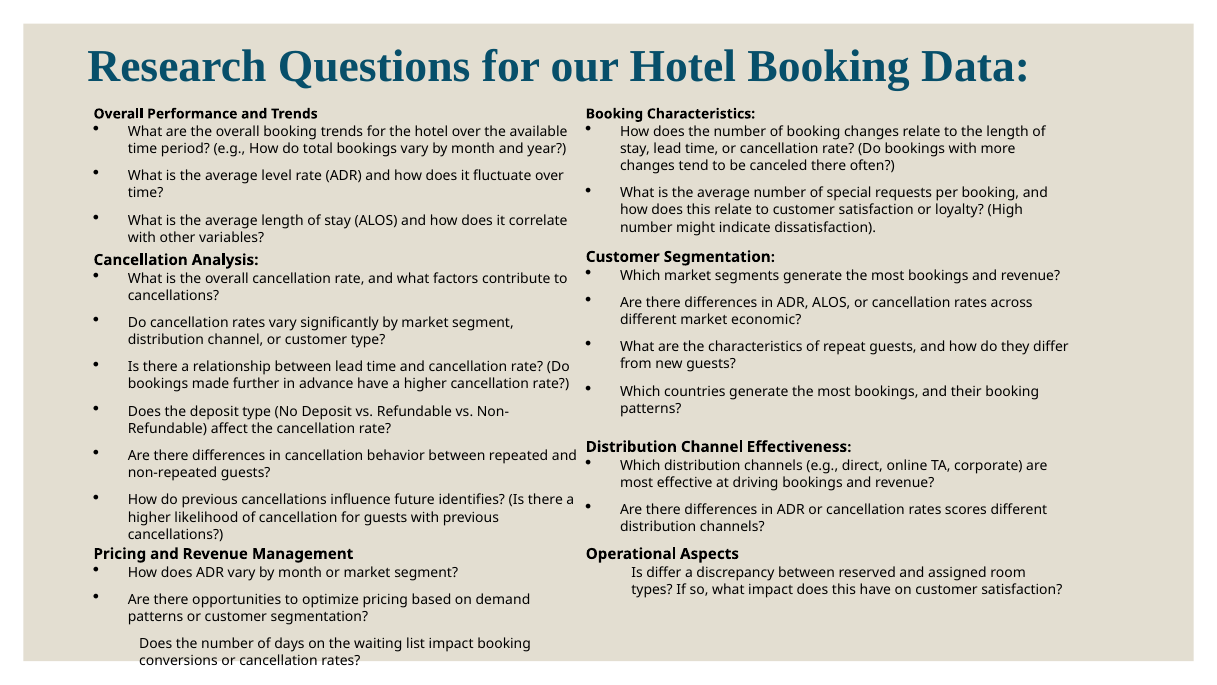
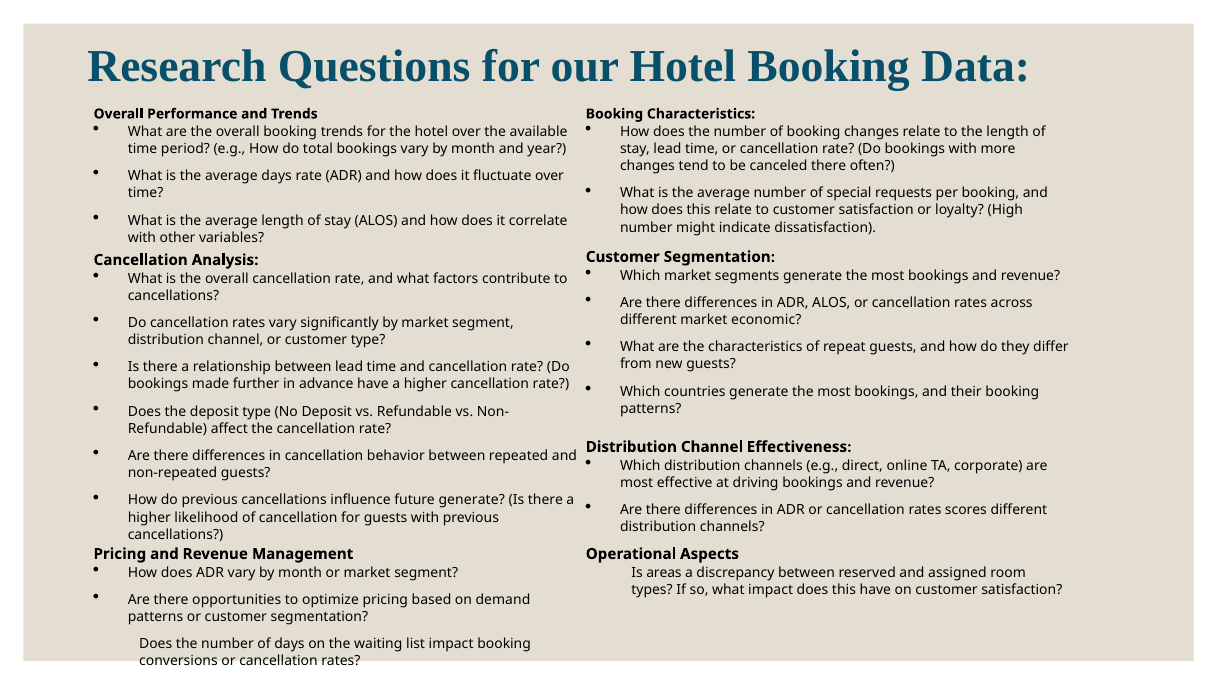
average level: level -> days
future identifies: identifies -> generate
Is differ: differ -> areas
